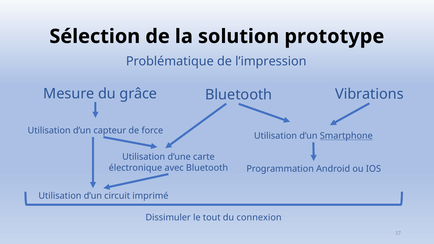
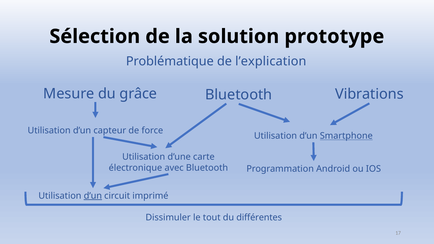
l’impression: l’impression -> l’explication
d’un at (93, 196) underline: none -> present
connexion: connexion -> différentes
